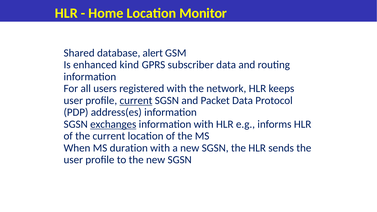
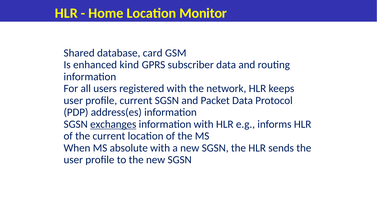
alert: alert -> card
current at (136, 101) underline: present -> none
duration: duration -> absolute
